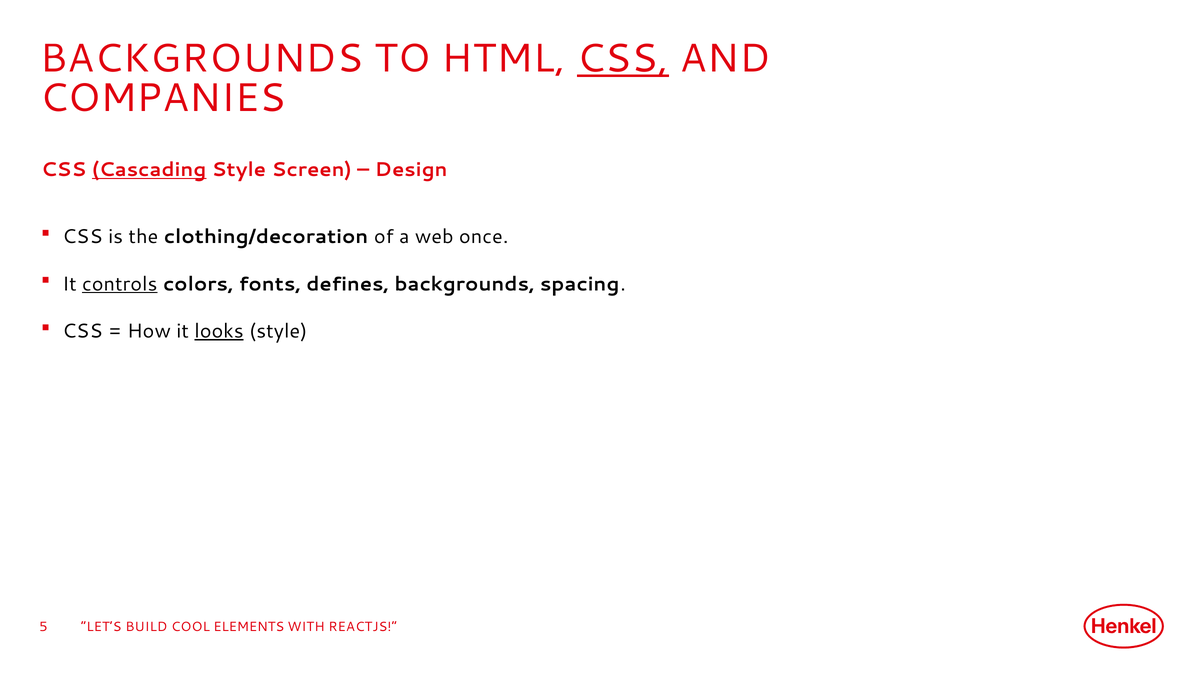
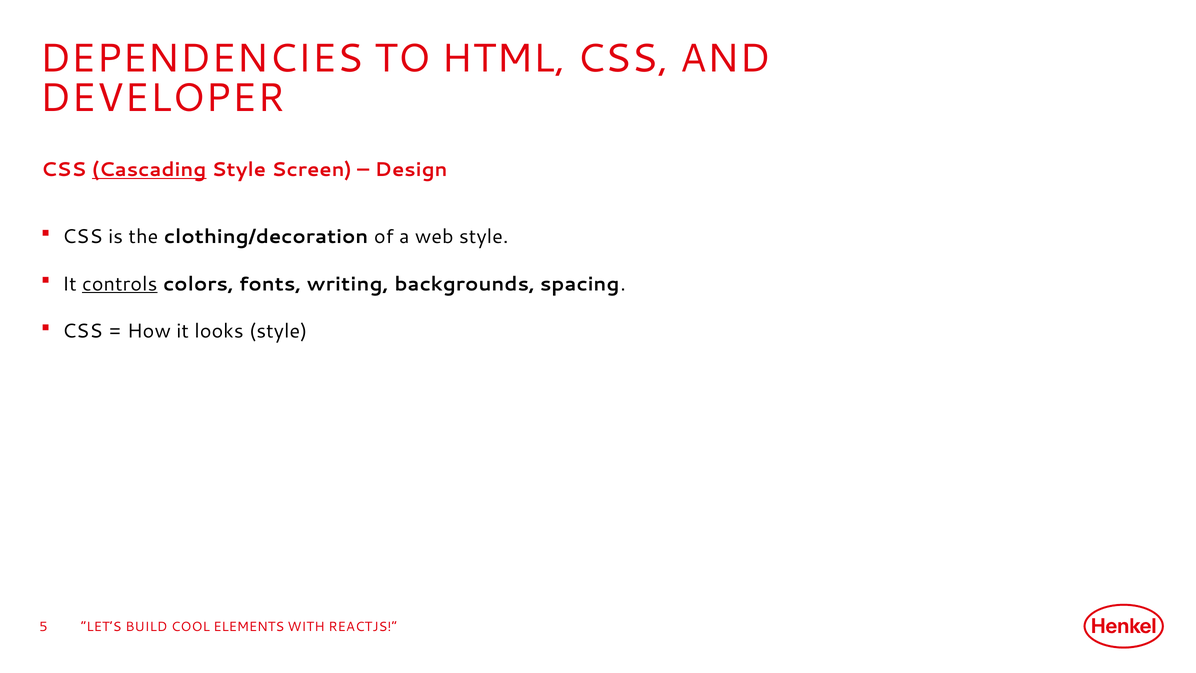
BACKGROUNDS at (201, 58): BACKGROUNDS -> DEPENDENCIES
CSS at (623, 58) underline: present -> none
COMPANIES: COMPANIES -> DEVELOPER
web once: once -> style
defines: defines -> writing
looks underline: present -> none
